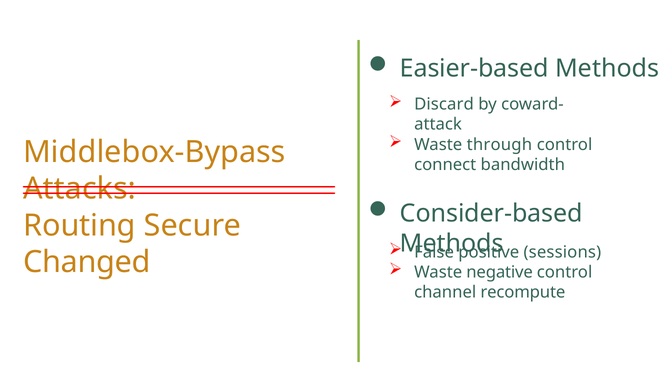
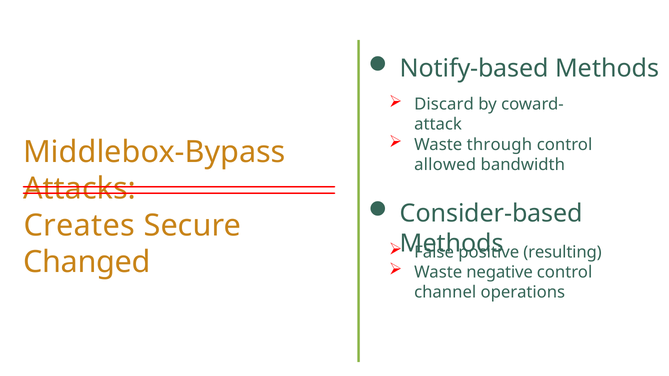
Easier-based: Easier-based -> Notify-based
connect: connect -> allowed
Routing: Routing -> Creates
sessions: sessions -> resulting
recompute: recompute -> operations
